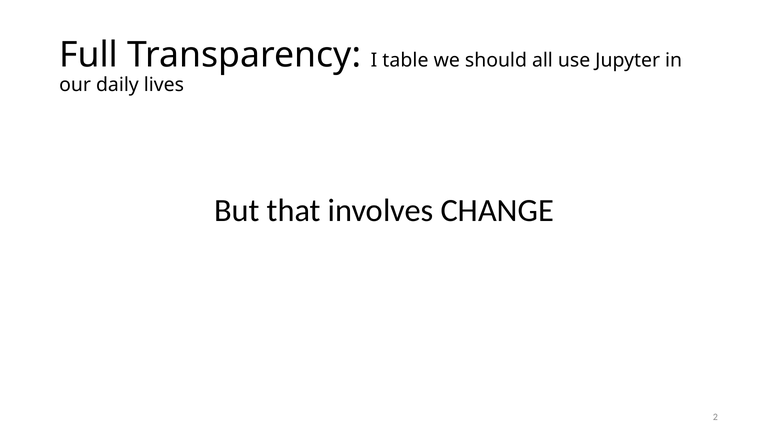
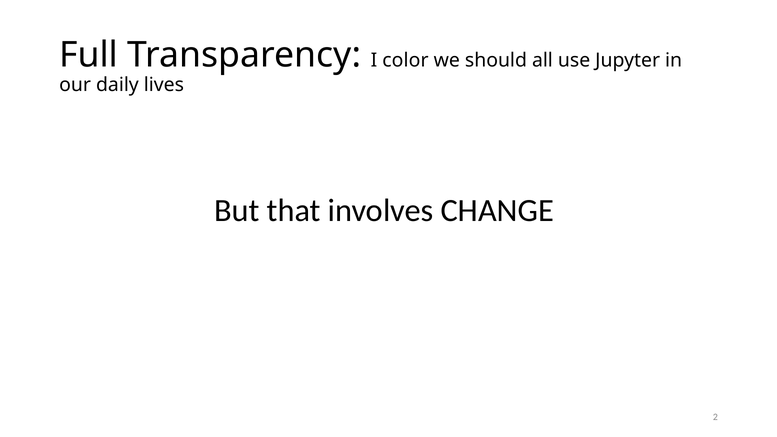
table: table -> color
